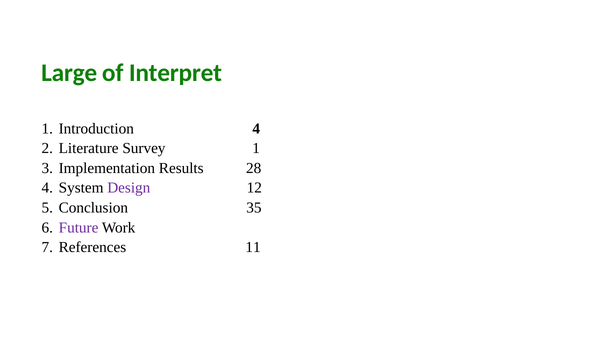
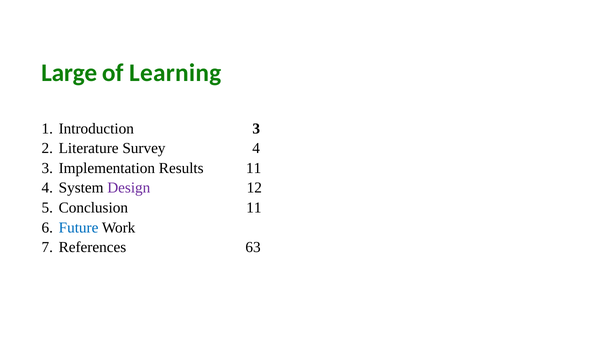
Interpret: Interpret -> Learning
Introduction 4: 4 -> 3
Survey 1: 1 -> 4
Results 28: 28 -> 11
Conclusion 35: 35 -> 11
Future colour: purple -> blue
11: 11 -> 63
